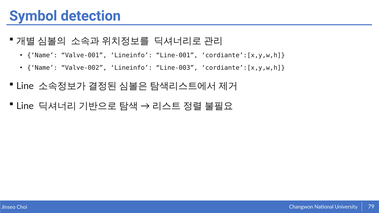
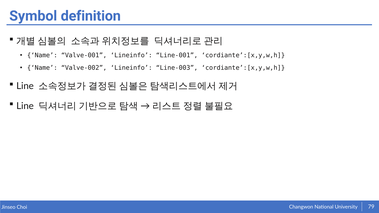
detection: detection -> definition
